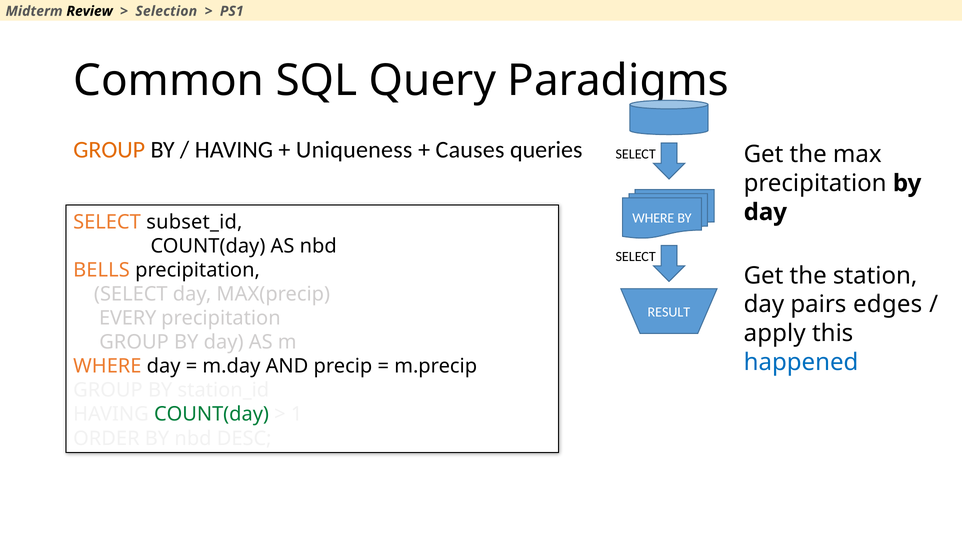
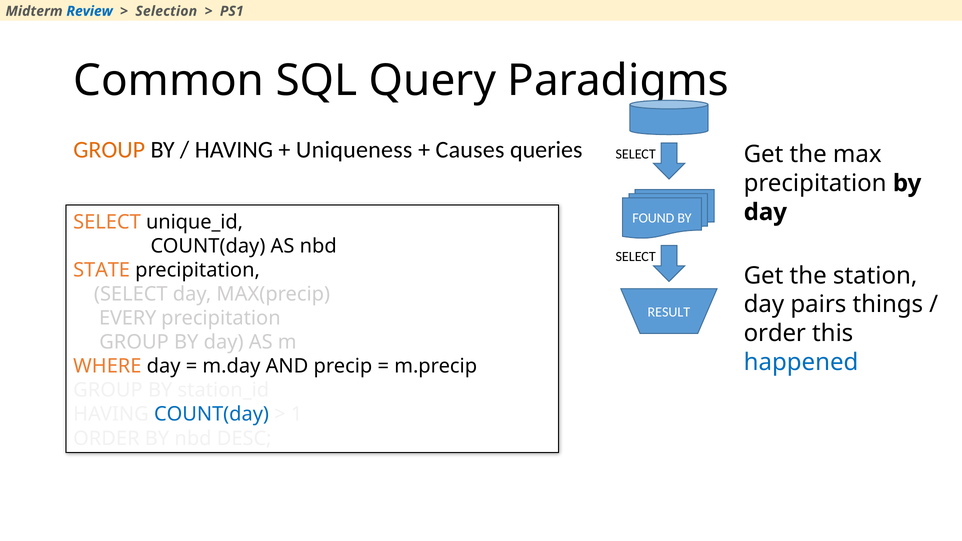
Review colour: black -> blue
WHERE at (653, 218): WHERE -> FOUND
subset_id: subset_id -> unique_id
BELLS: BELLS -> STATE
edges: edges -> things
apply at (775, 333): apply -> order
COUNT(day at (211, 414) colour: green -> blue
